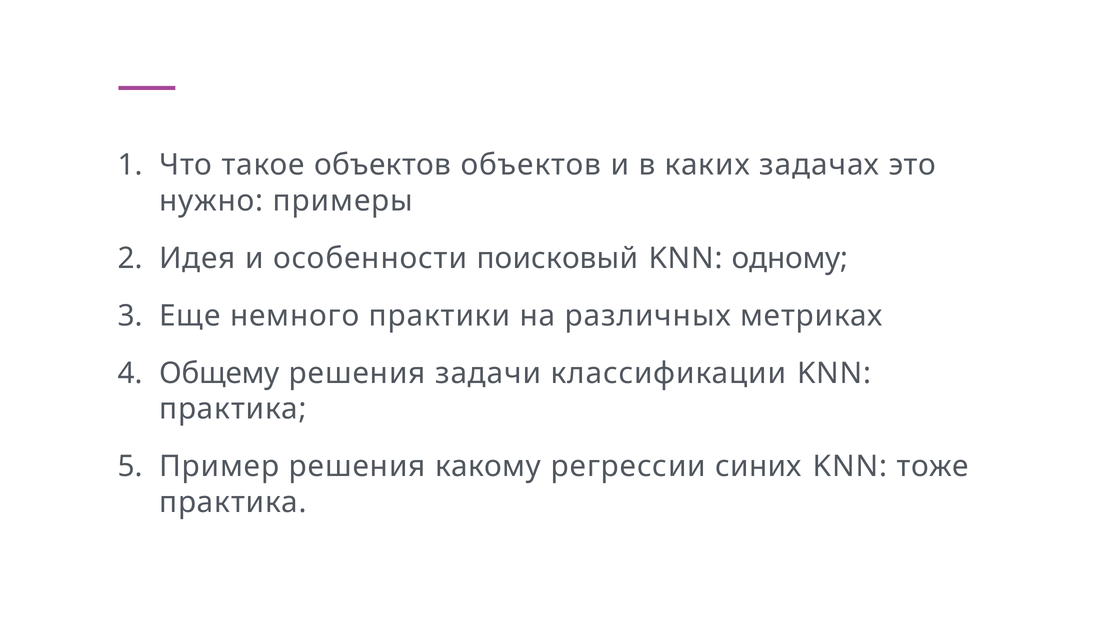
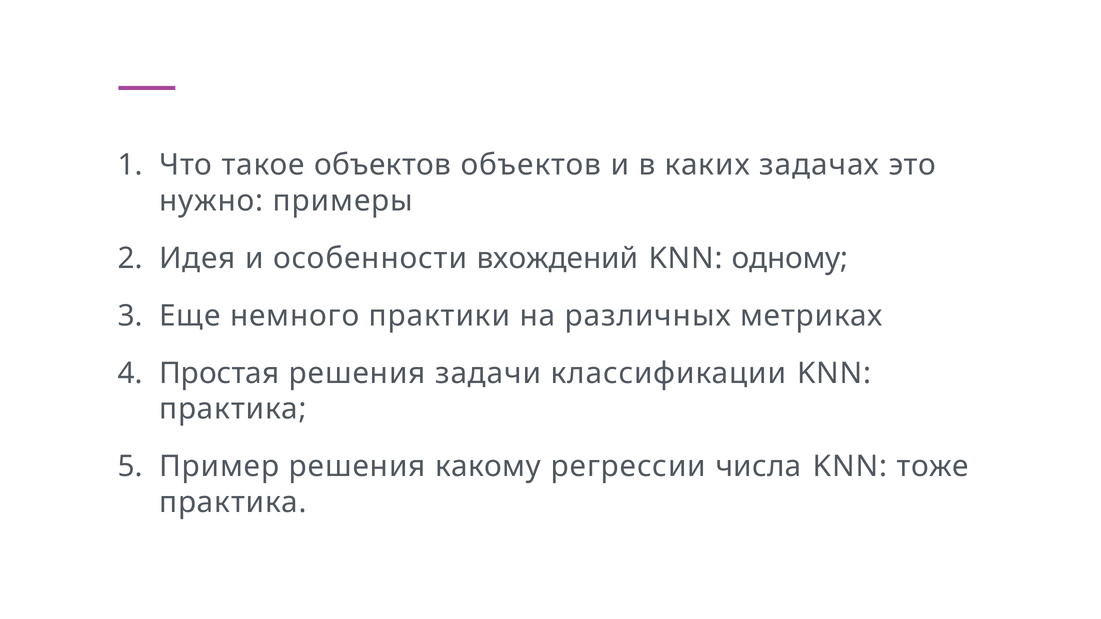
поисковый: поисковый -> вхождений
Общему: Общему -> Простая
синих: синих -> числа
